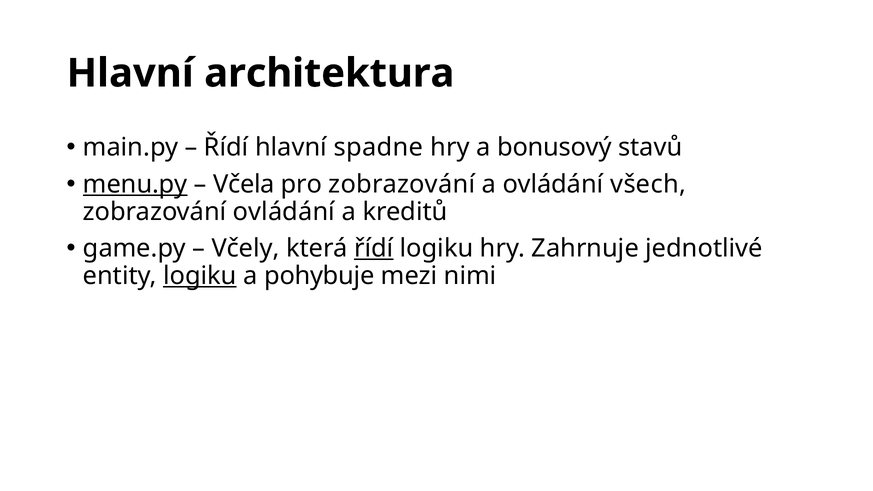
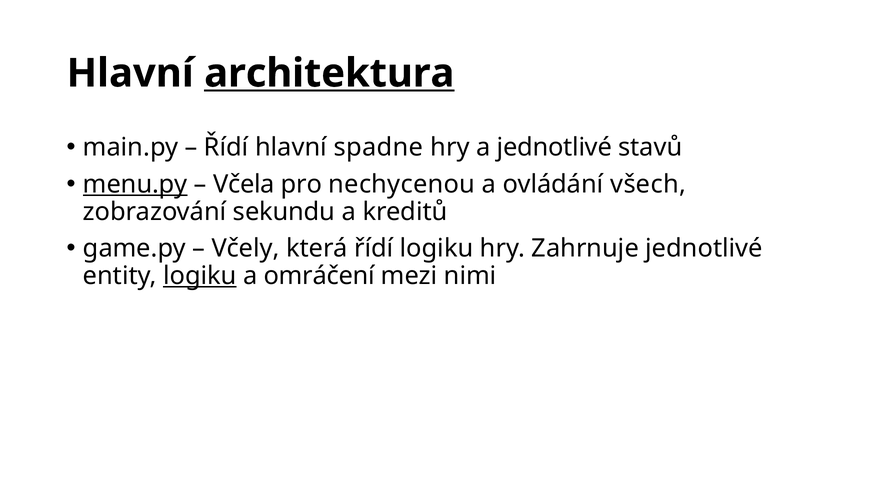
architektura underline: none -> present
a bonusový: bonusový -> jednotlivé
pro zobrazování: zobrazování -> nechycenou
zobrazování ovládání: ovládání -> sekundu
řídí at (374, 248) underline: present -> none
pohybuje: pohybuje -> omráčení
